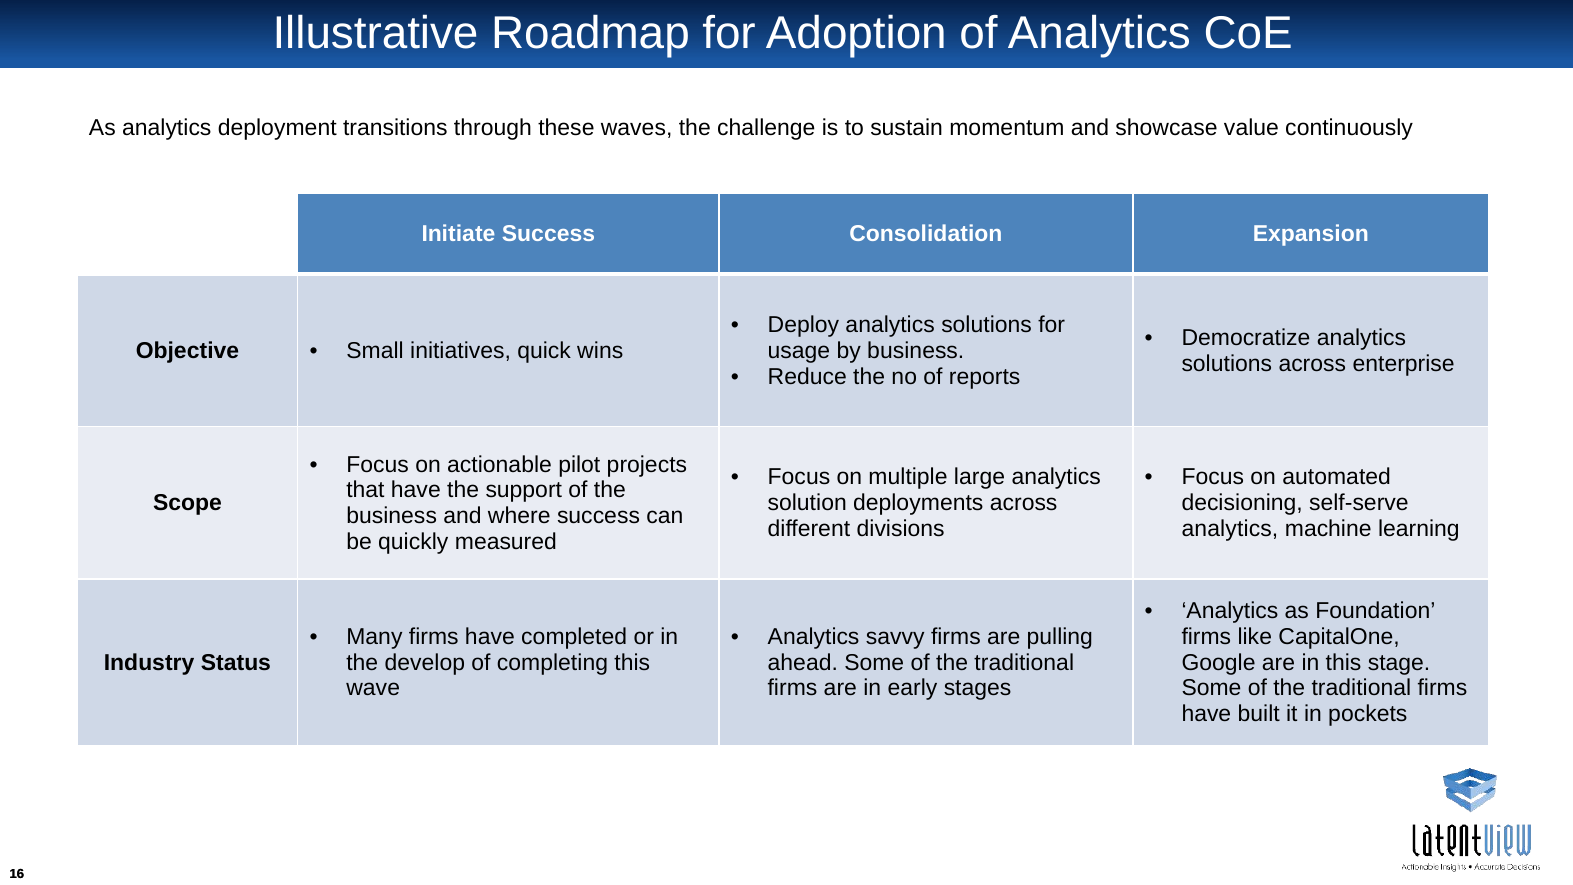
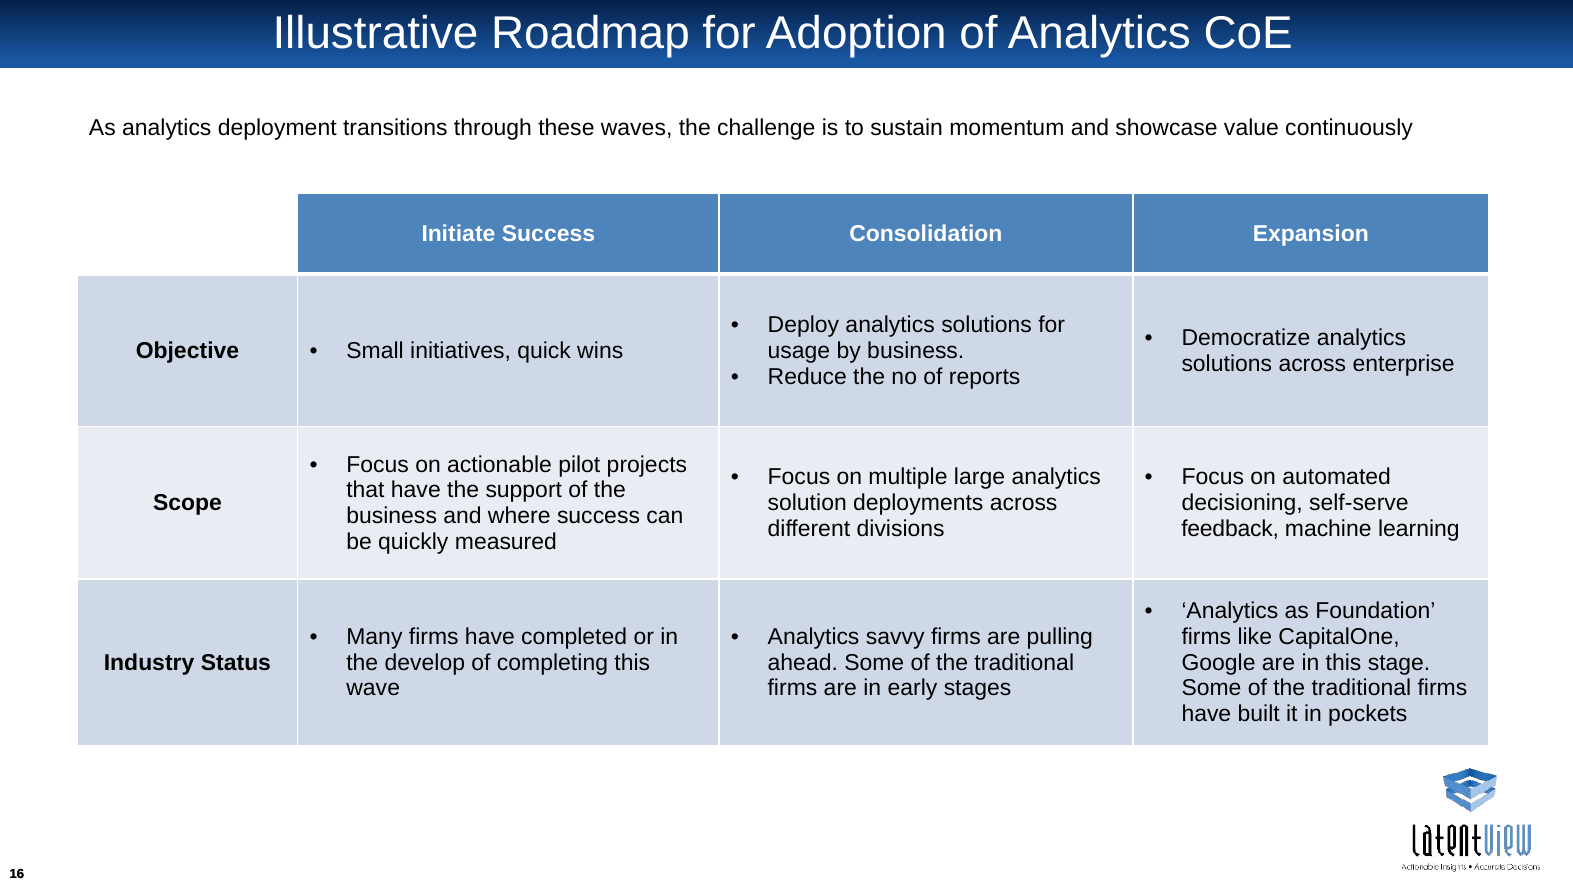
analytics at (1230, 529): analytics -> feedback
